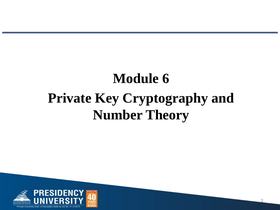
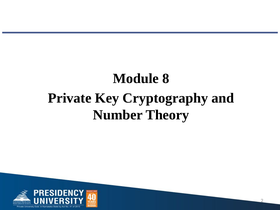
6: 6 -> 8
